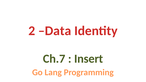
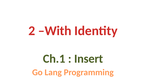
Data: Data -> With
Ch.7: Ch.7 -> Ch.1
